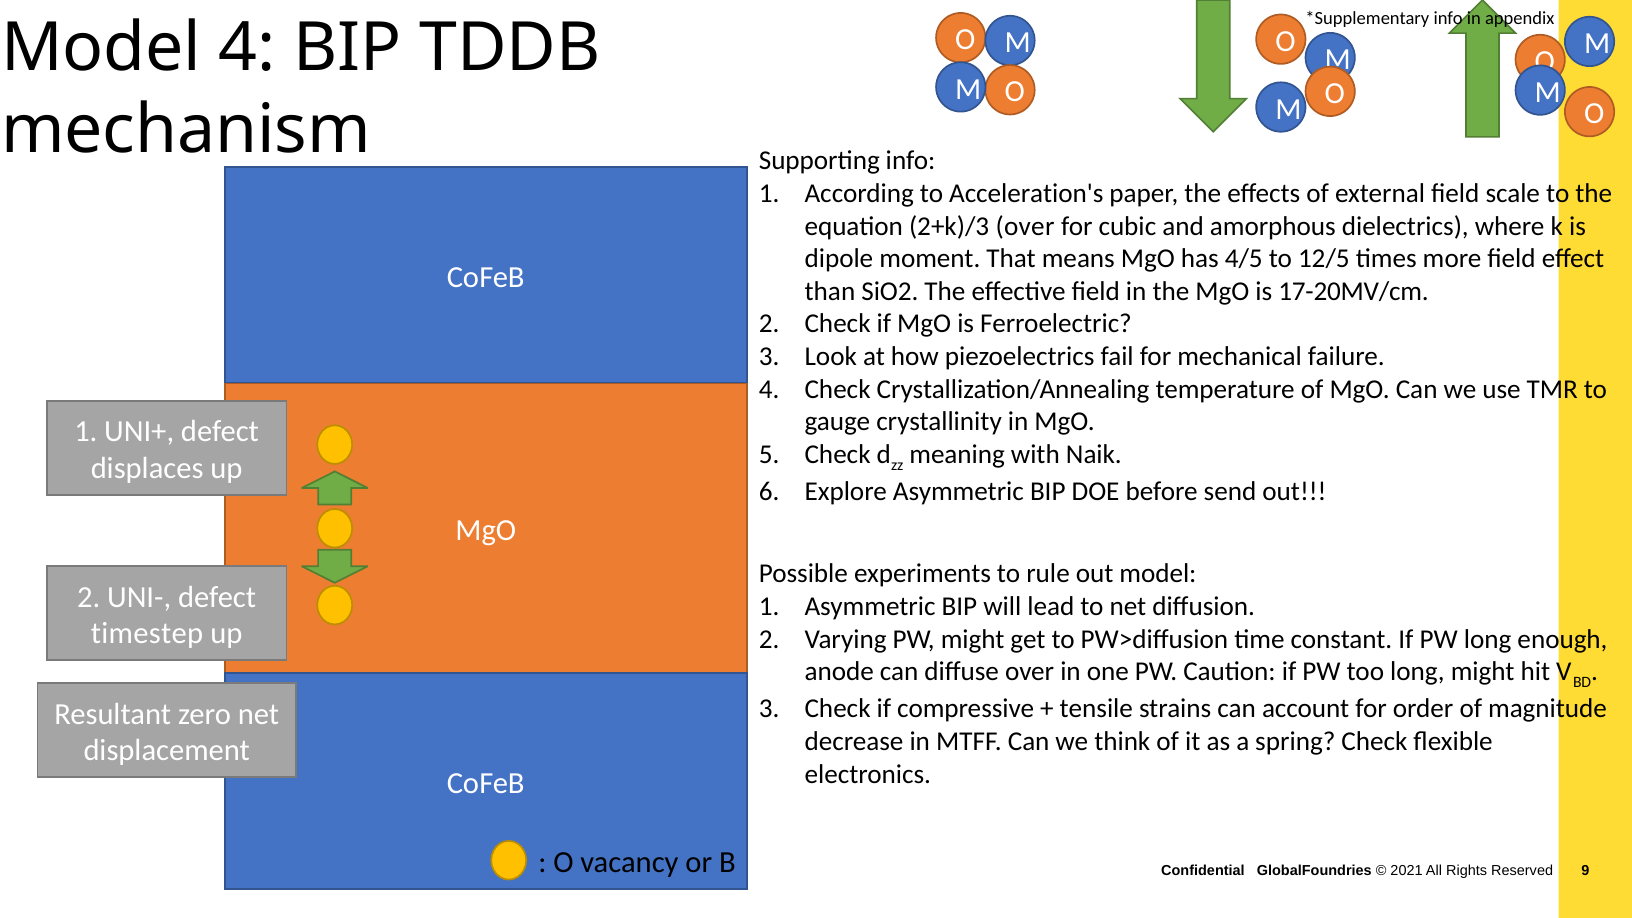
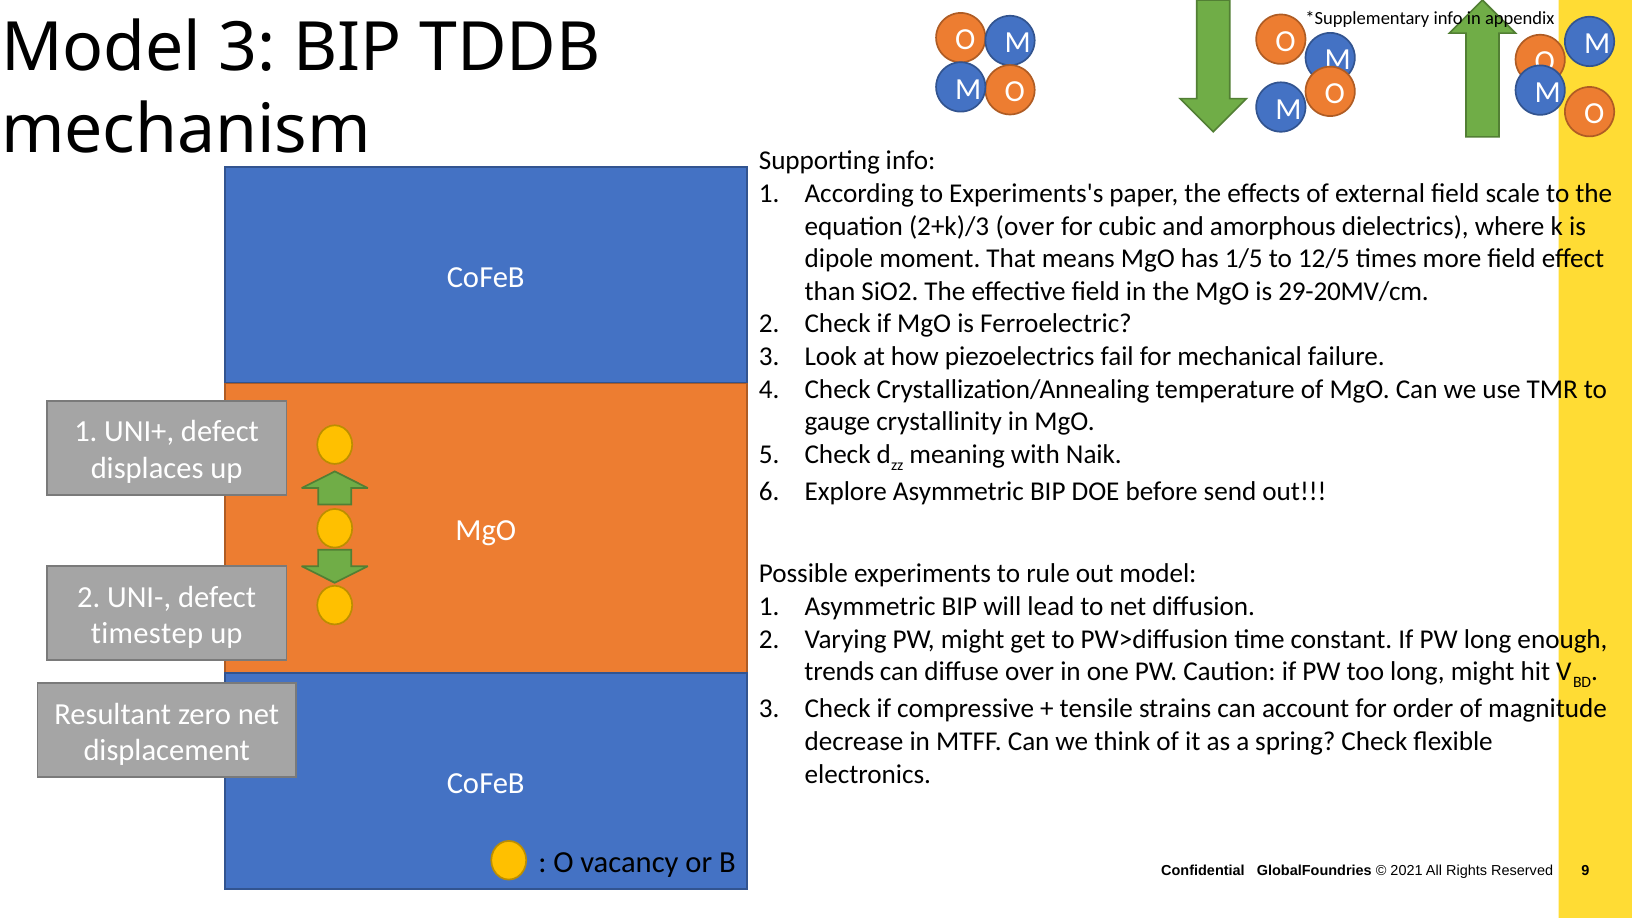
Model 4: 4 -> 3
Acceleration's: Acceleration's -> Experiments's
4/5: 4/5 -> 1/5
17-20MV/cm: 17-20MV/cm -> 29-20MV/cm
anode: anode -> trends
